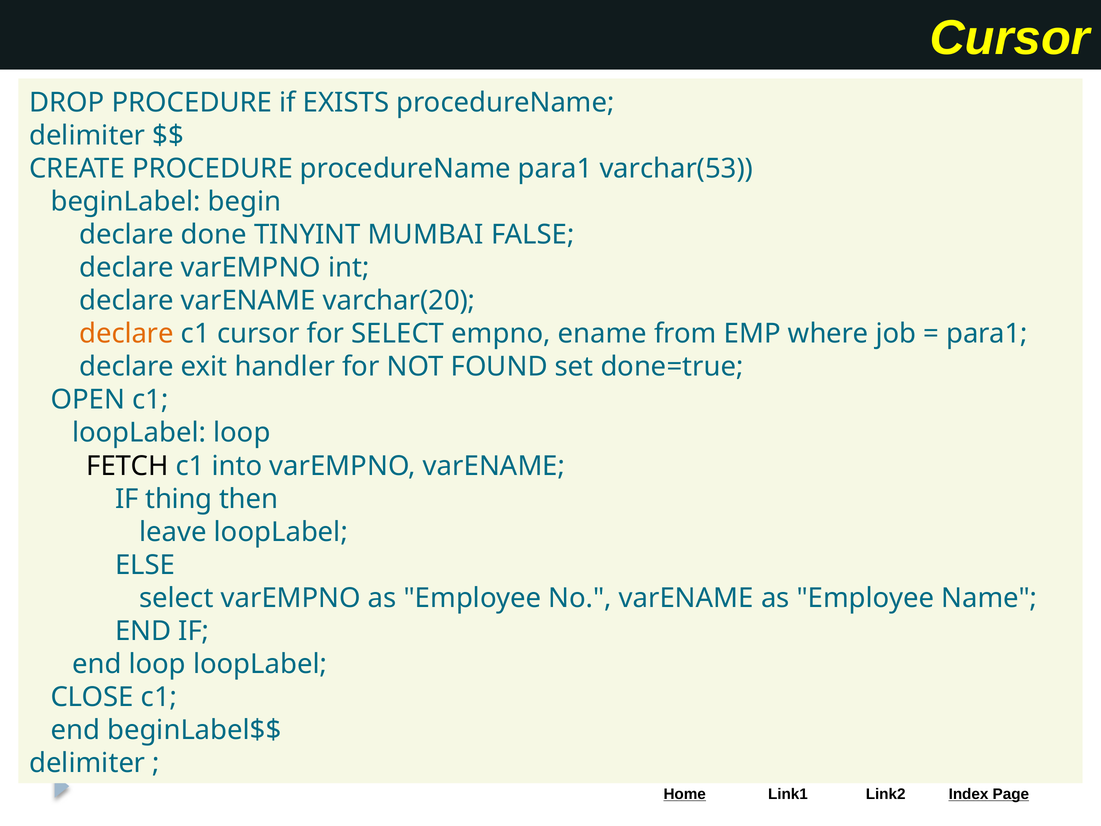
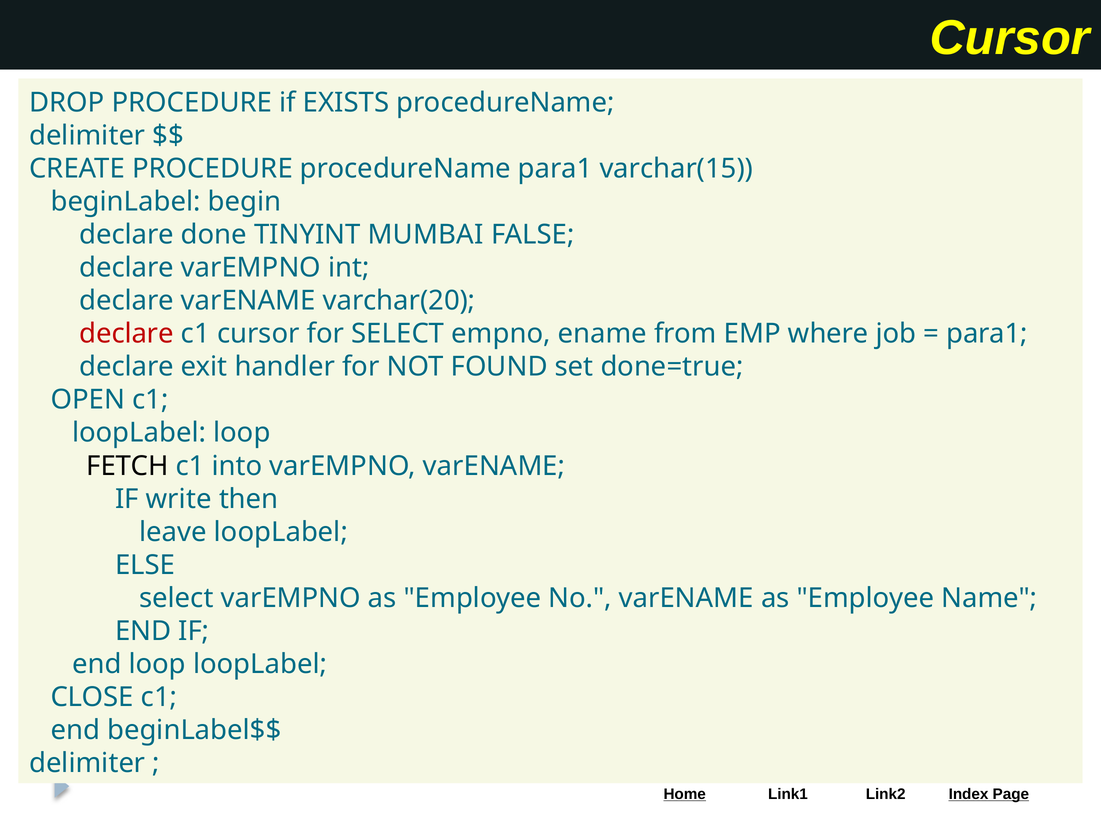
varchar(53: varchar(53 -> varchar(15
declare at (127, 334) colour: orange -> red
thing: thing -> write
